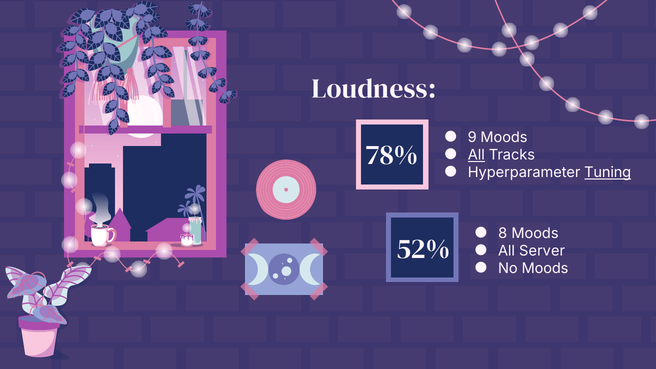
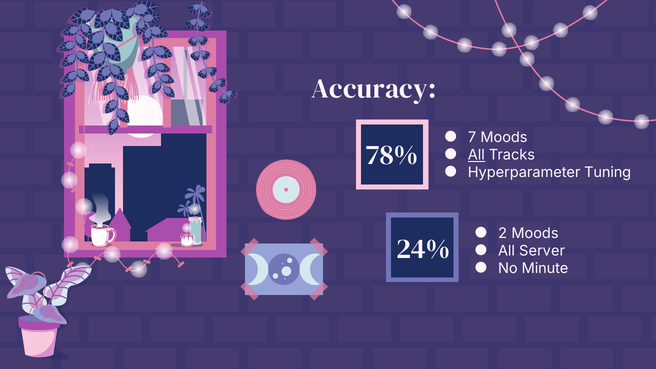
Loudness: Loudness -> Accuracy
9: 9 -> 7
Tuning underline: present -> none
8: 8 -> 2
52%: 52% -> 24%
No Moods: Moods -> Minute
